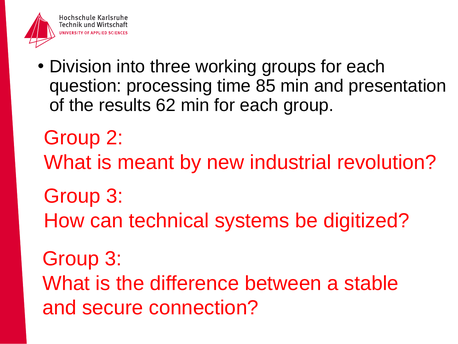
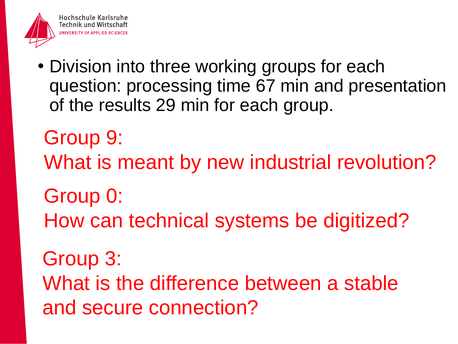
85: 85 -> 67
62: 62 -> 29
2: 2 -> 9
3 at (115, 196): 3 -> 0
